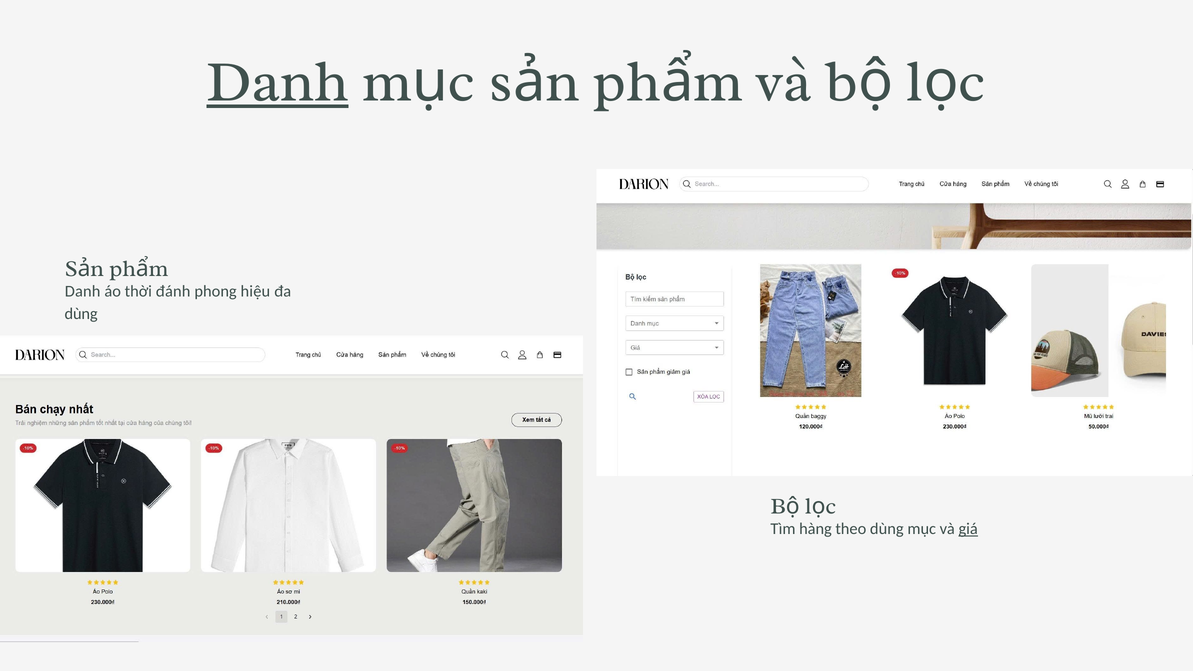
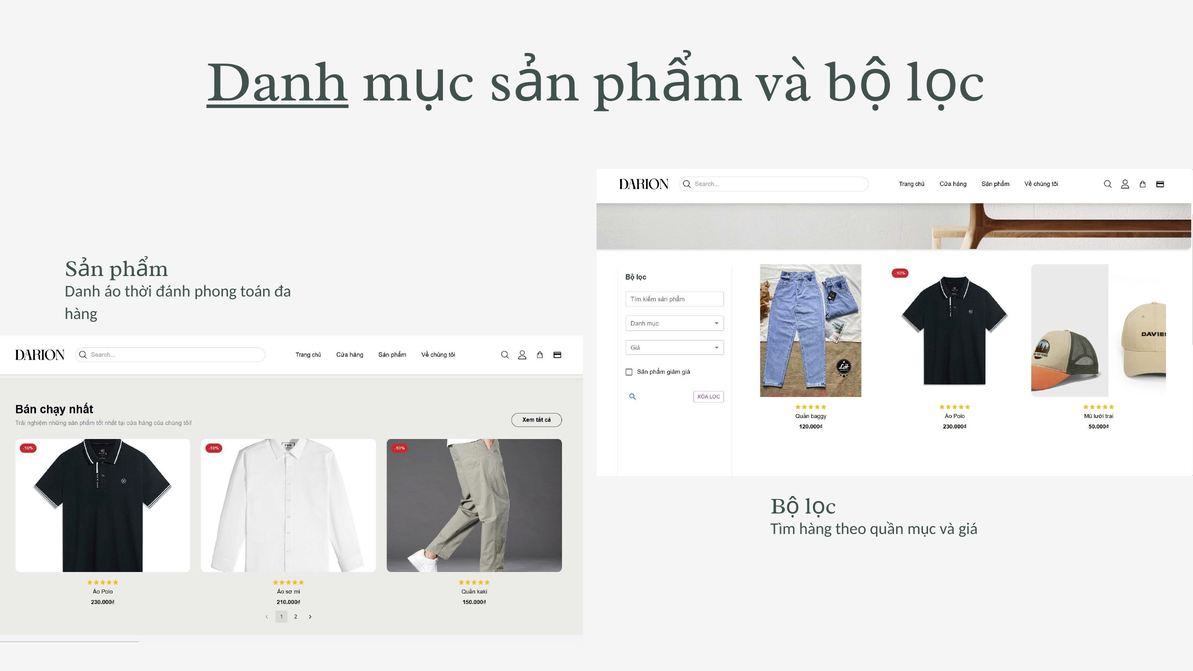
hiệu: hiệu -> toán
dùng at (81, 314): dùng -> hàng
theo dùng: dùng -> quần
giá underline: present -> none
